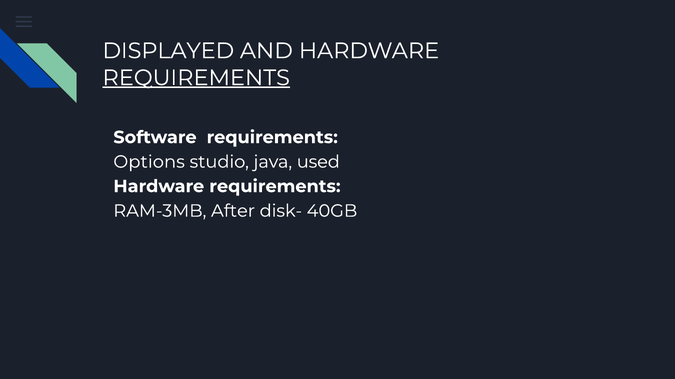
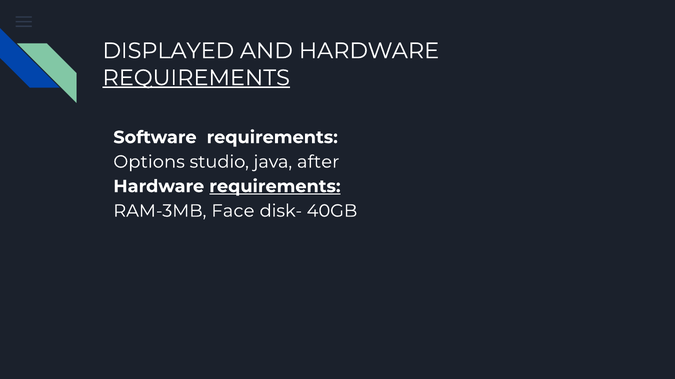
used: used -> after
requirements at (275, 187) underline: none -> present
After: After -> Face
